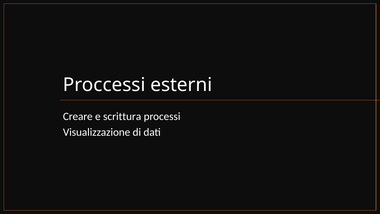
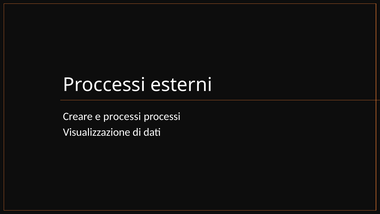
e scrittura: scrittura -> processi
